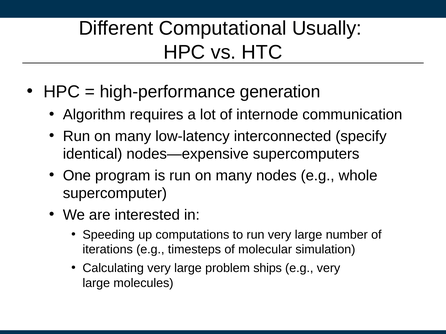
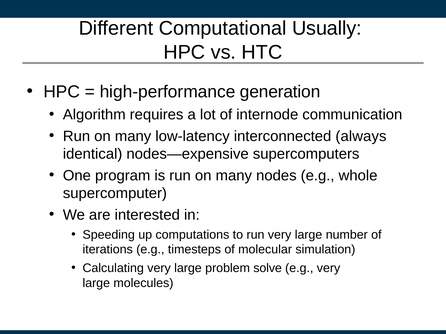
specify: specify -> always
ships: ships -> solve
